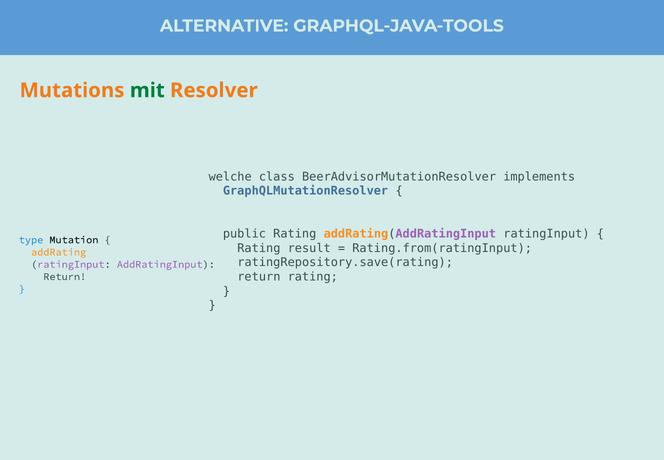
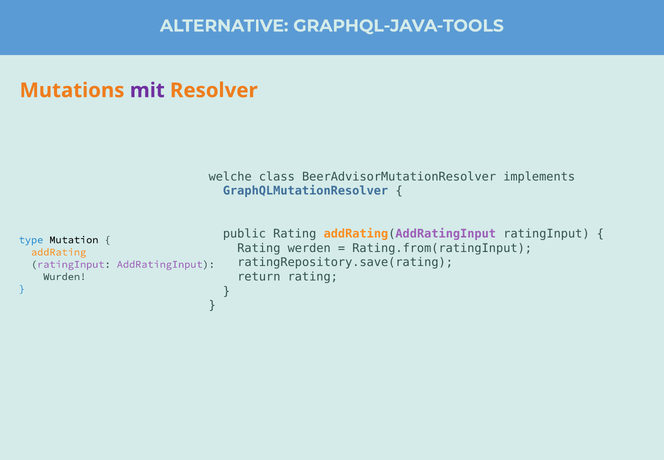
mit colour: green -> purple
result: result -> werden
Return at (65, 276): Return -> Wurden
